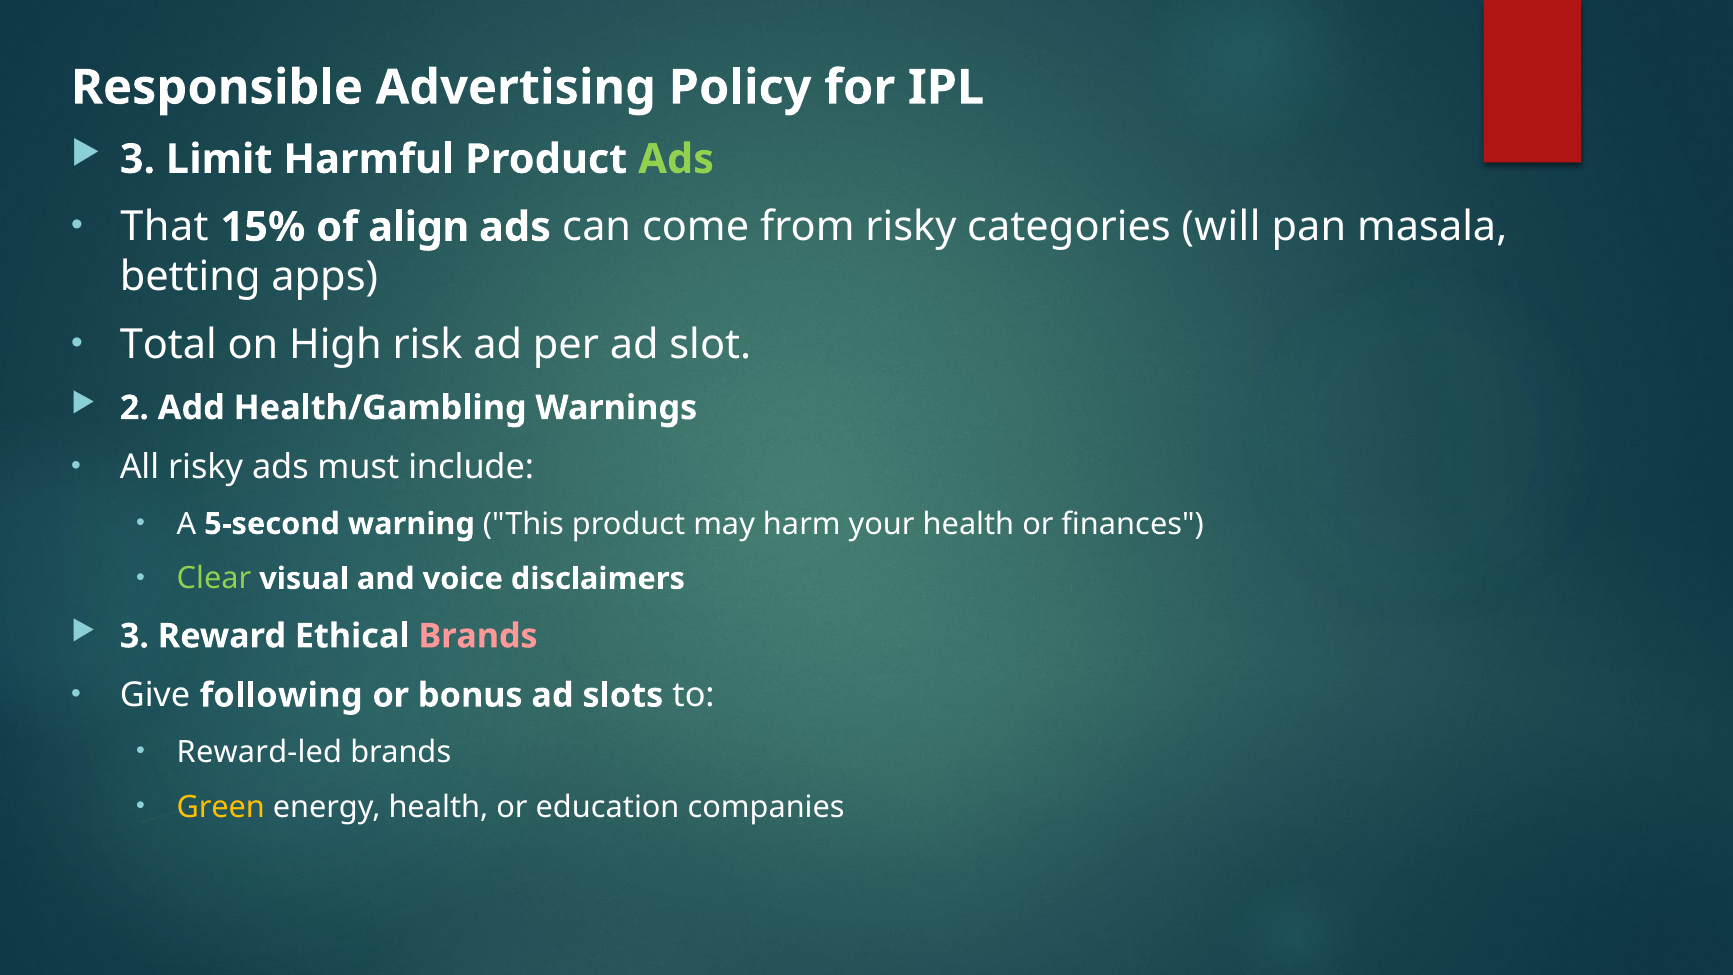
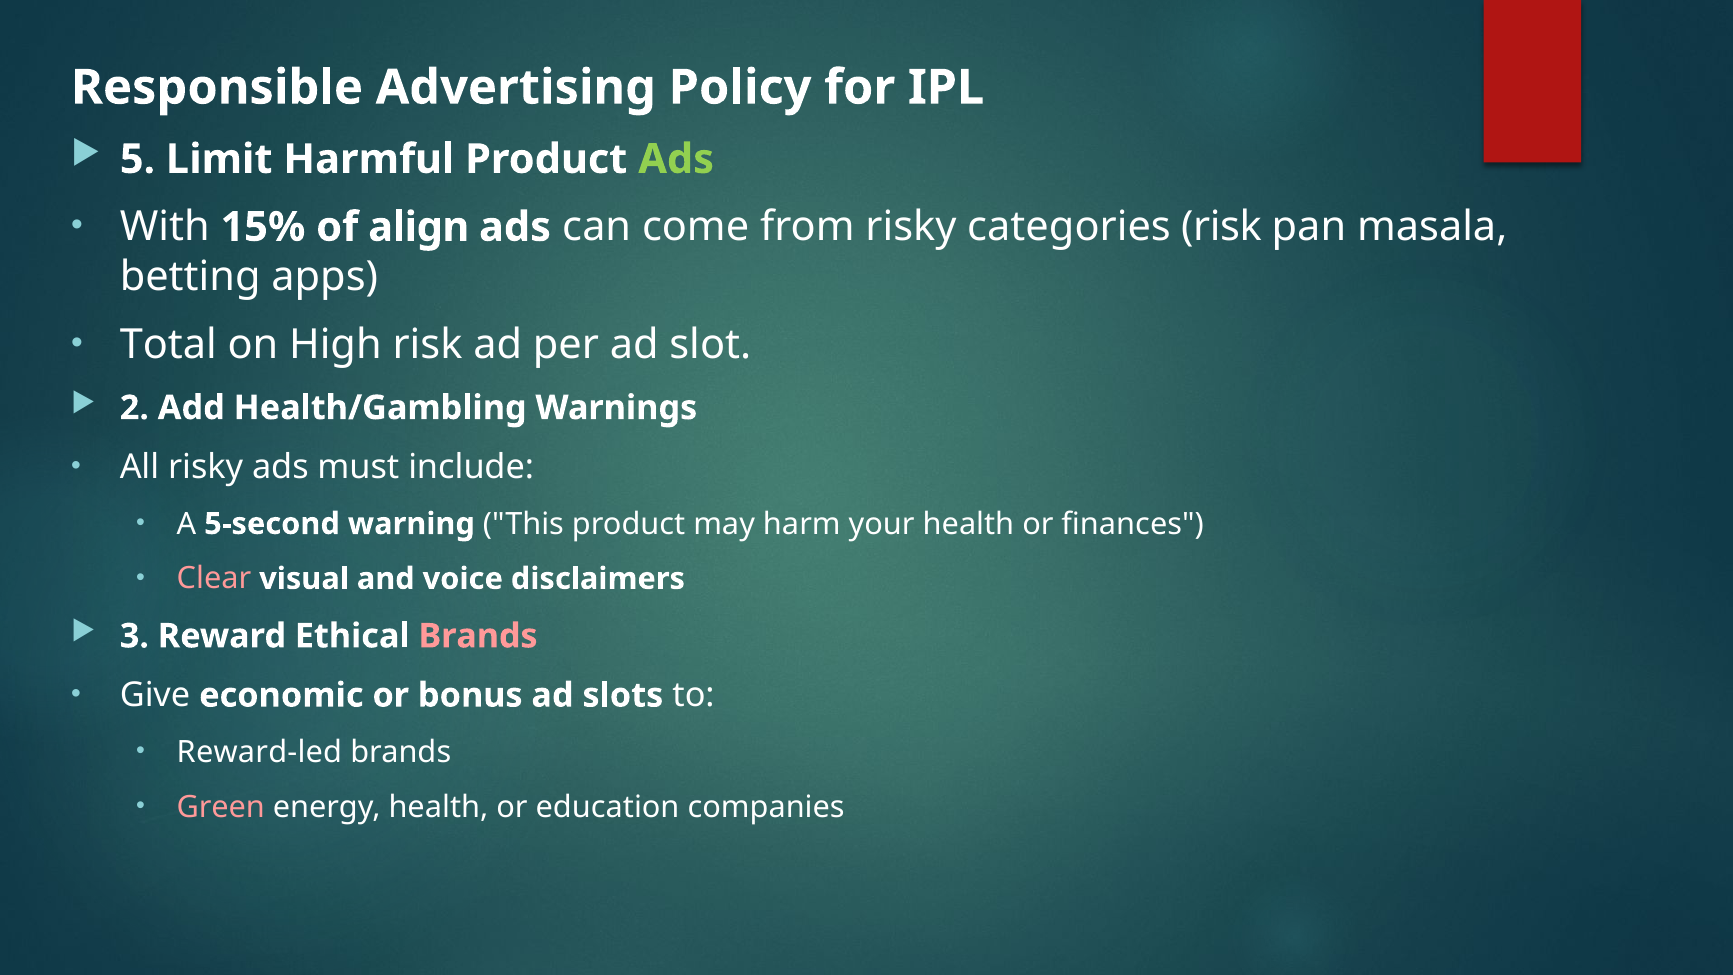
3 at (137, 159): 3 -> 5
That: That -> With
categories will: will -> risk
Clear colour: light green -> pink
following: following -> economic
Green colour: yellow -> pink
